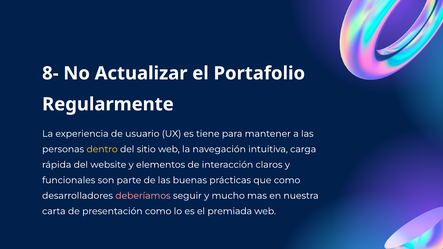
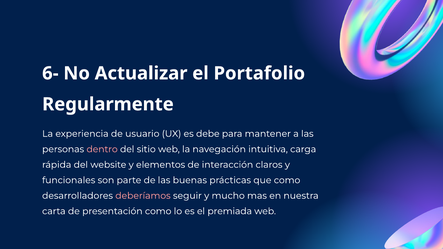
8-: 8- -> 6-
tiene: tiene -> debe
dentro colour: yellow -> pink
